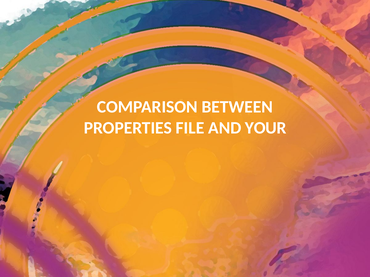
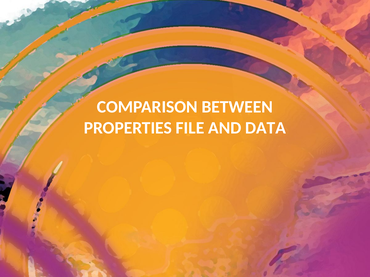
YOUR: YOUR -> DATA
